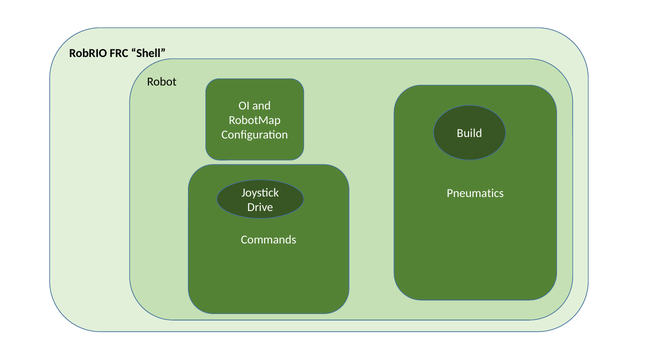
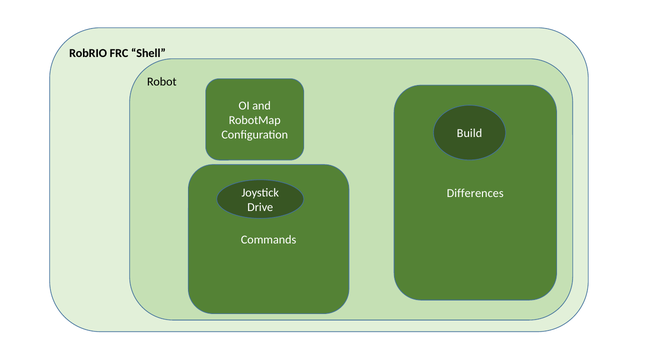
Pneumatics: Pneumatics -> Differences
